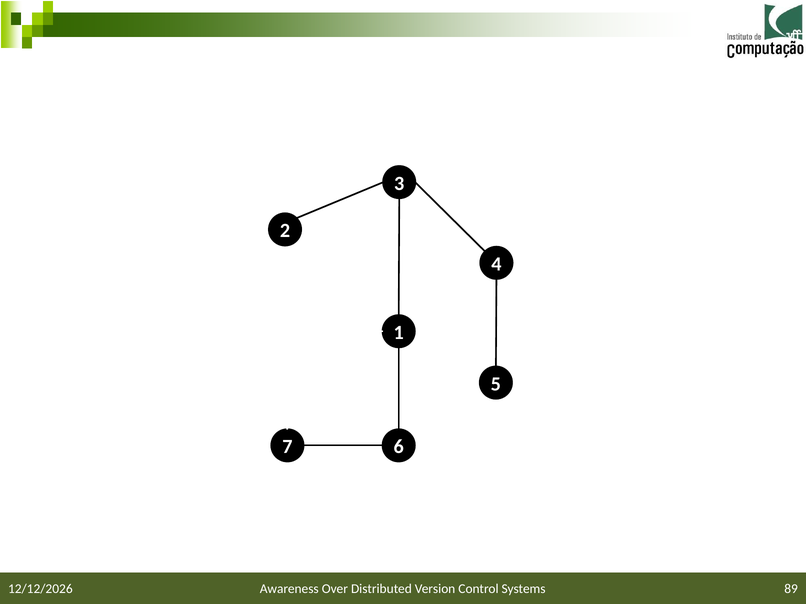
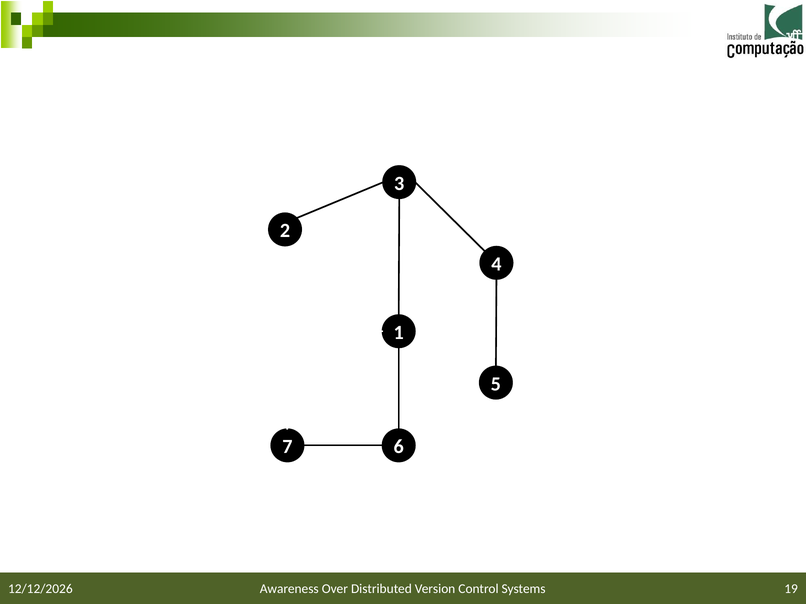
89: 89 -> 19
